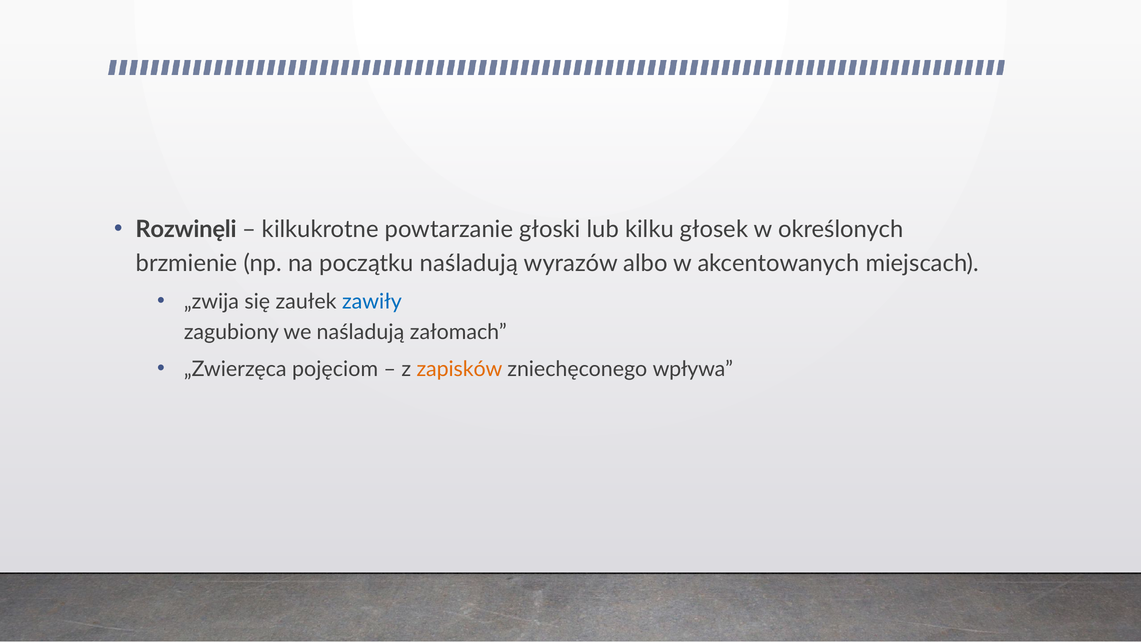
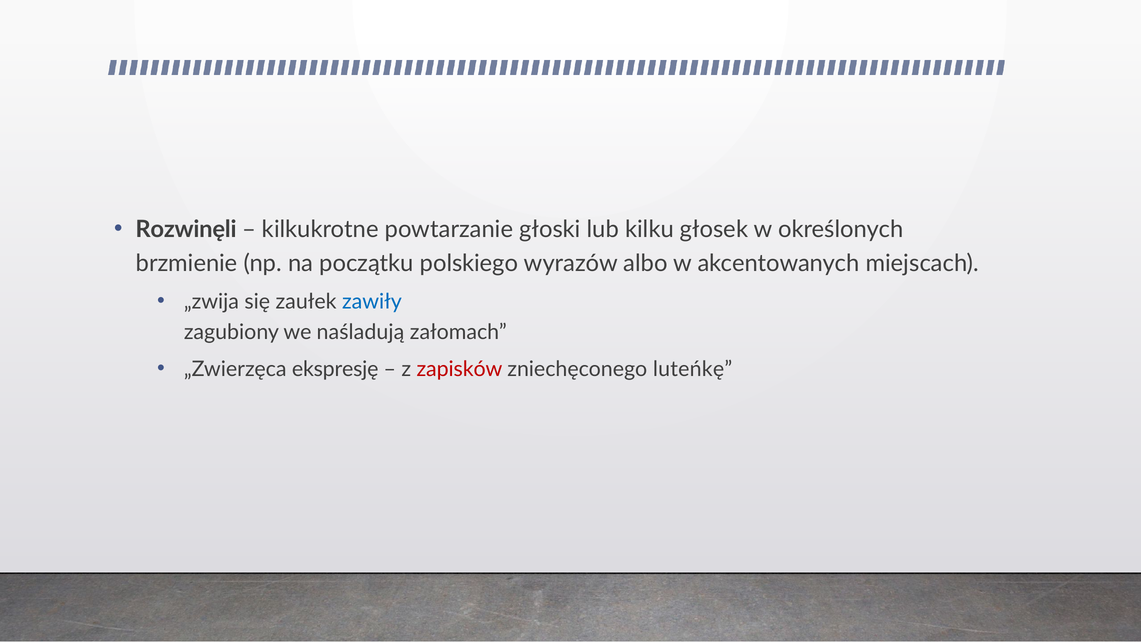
początku naśladują: naśladują -> polskiego
pojęciom: pojęciom -> ekspresję
zapisków colour: orange -> red
wpływa: wpływa -> luteńkę
